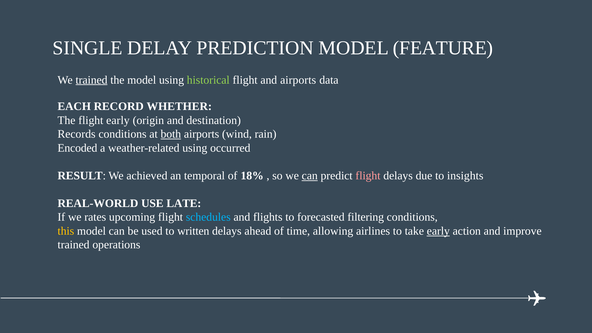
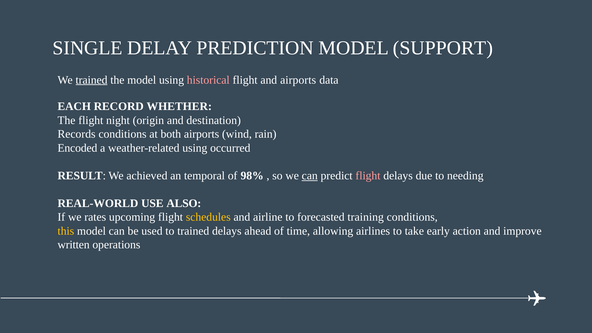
FEATURE: FEATURE -> SUPPORT
historical colour: light green -> pink
flight early: early -> night
both underline: present -> none
18%: 18% -> 98%
insights: insights -> needing
LATE: LATE -> ALSO
schedules colour: light blue -> yellow
flights: flights -> airline
filtering: filtering -> training
to written: written -> trained
early at (438, 231) underline: present -> none
trained at (74, 245): trained -> written
